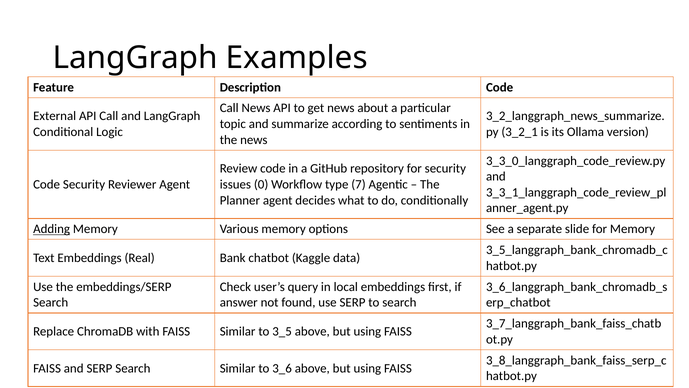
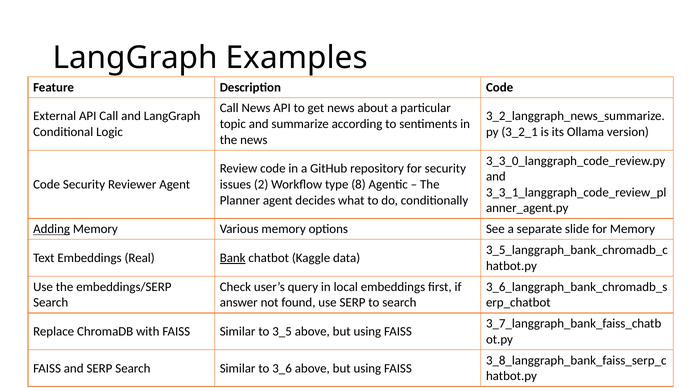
0: 0 -> 2
7: 7 -> 8
Bank underline: none -> present
